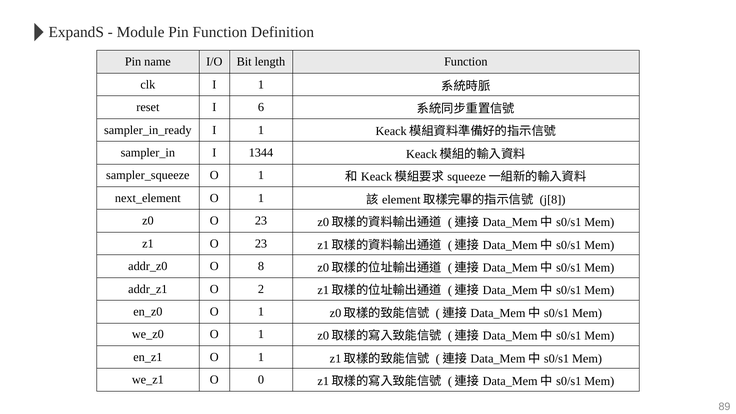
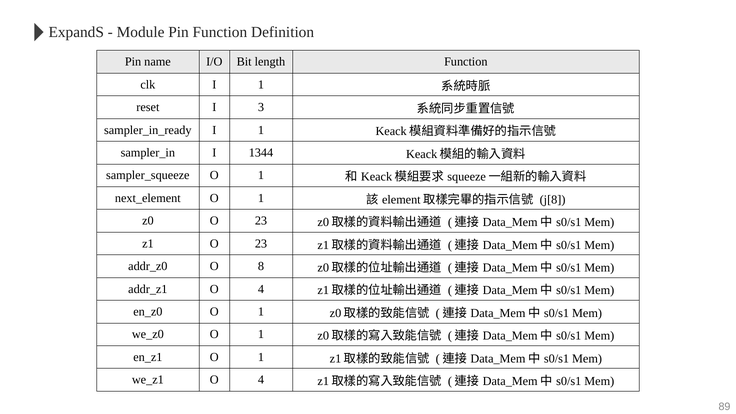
6: 6 -> 3
2 at (261, 289): 2 -> 4
0 at (261, 380): 0 -> 4
